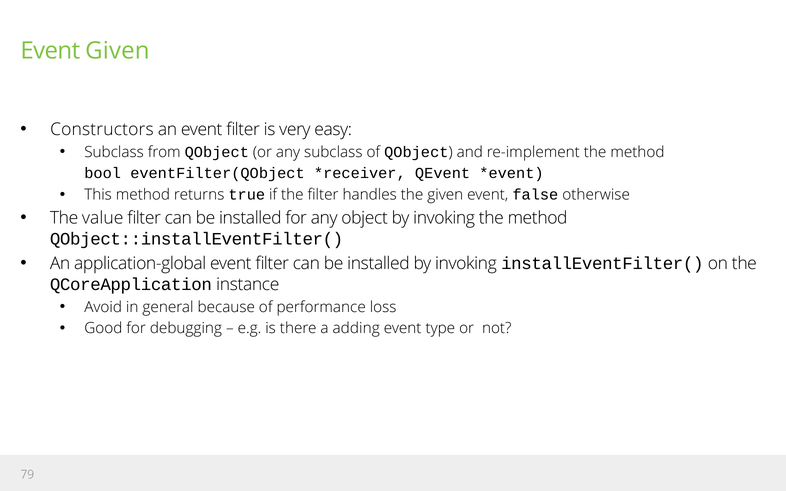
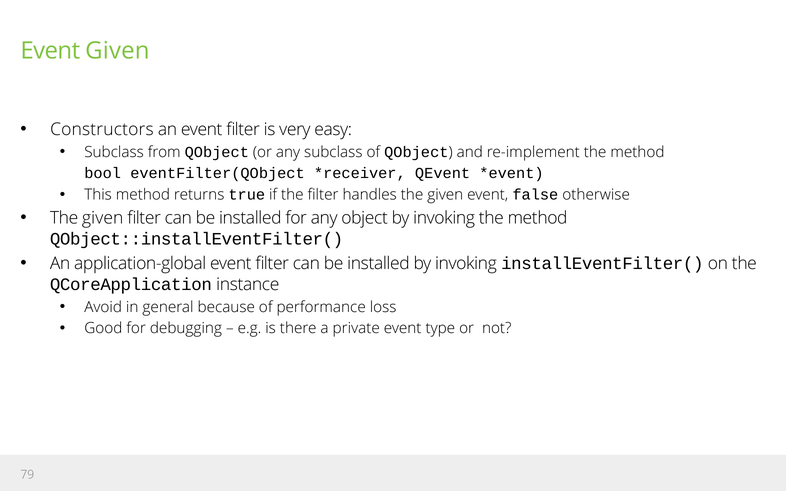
value at (103, 218): value -> given
adding: adding -> private
